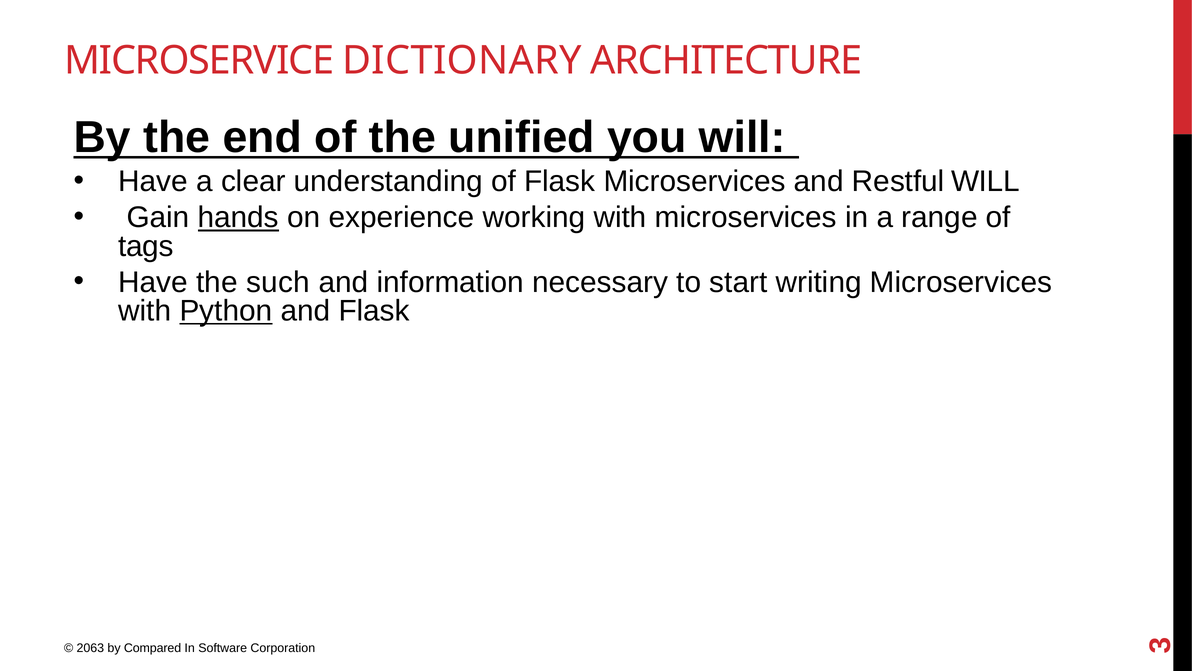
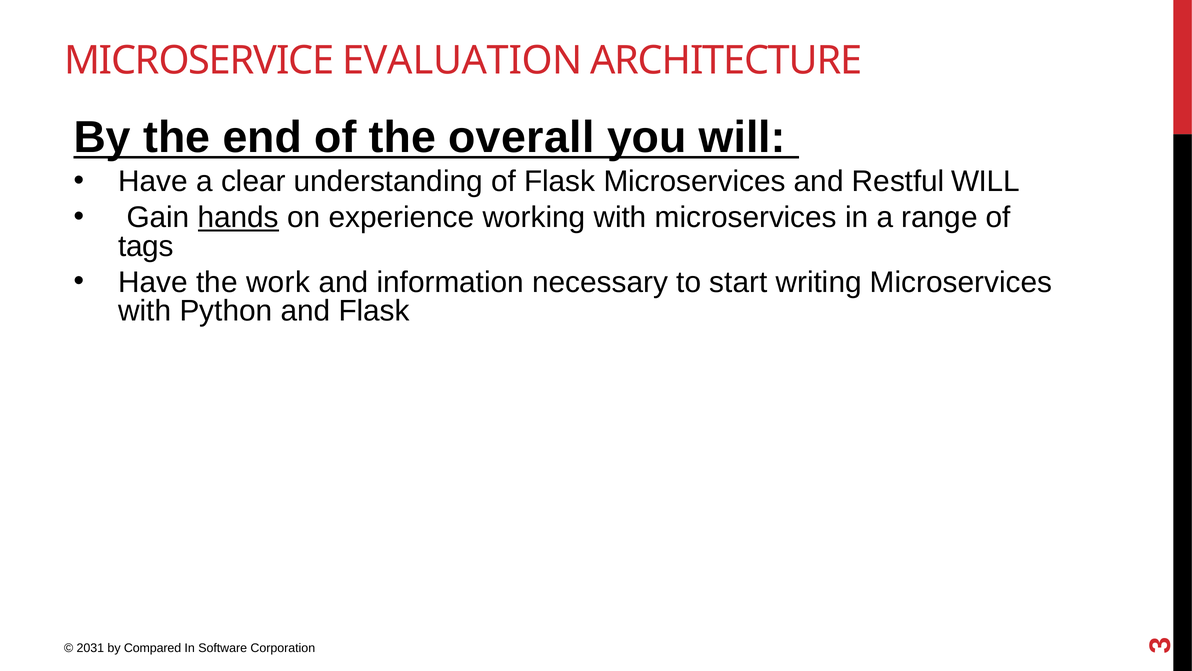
DICTIONARY: DICTIONARY -> EVALUATION
unified: unified -> overall
such: such -> work
Python underline: present -> none
2063: 2063 -> 2031
